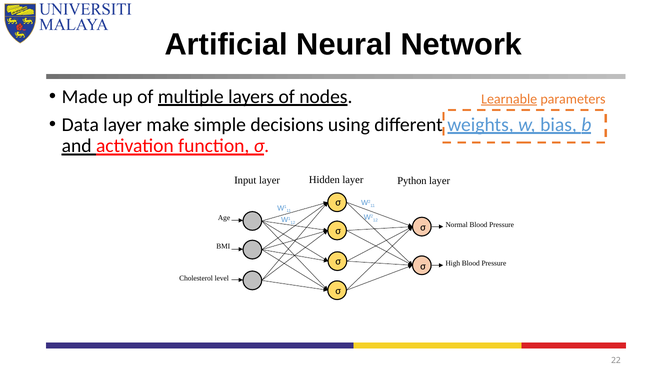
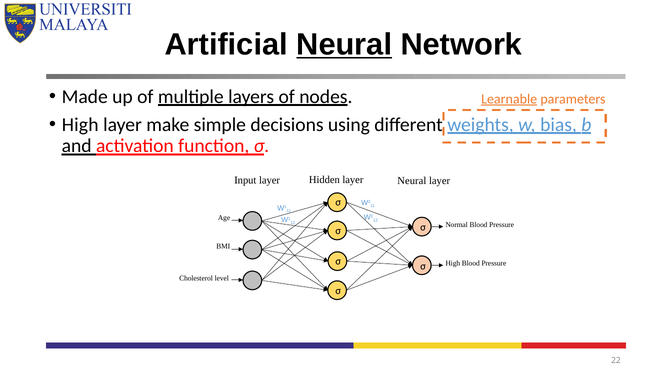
Neural at (344, 45) underline: none -> present
Data at (80, 125): Data -> High
layer Python: Python -> Neural
